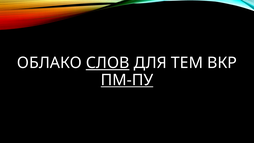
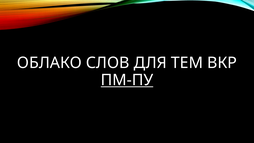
СЛОВ underline: present -> none
